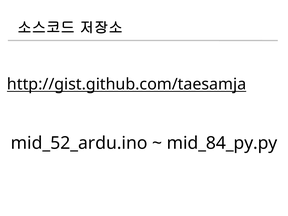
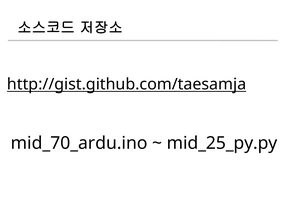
mid_52_ardu.ino: mid_52_ardu.ino -> mid_70_ardu.ino
mid_84_py.py: mid_84_py.py -> mid_25_py.py
